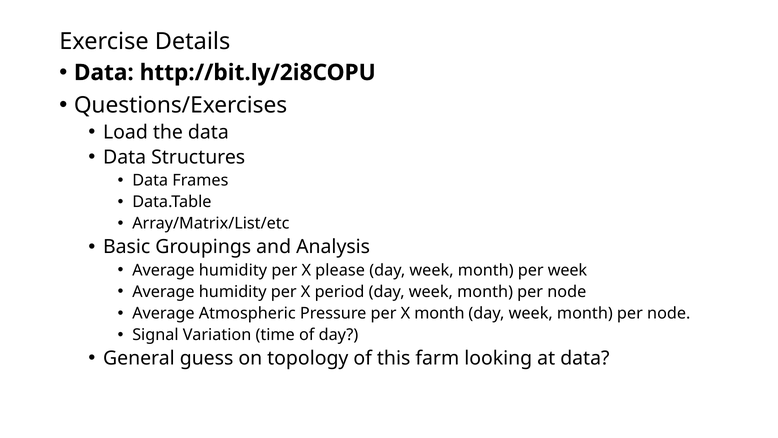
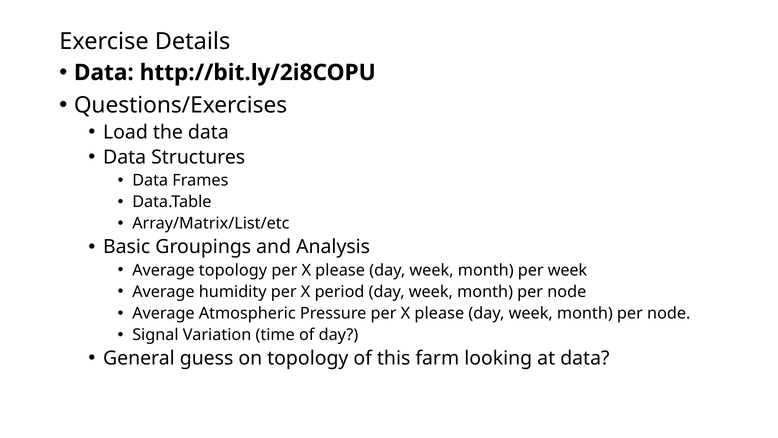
humidity at (233, 270): humidity -> topology
Pressure per X month: month -> please
